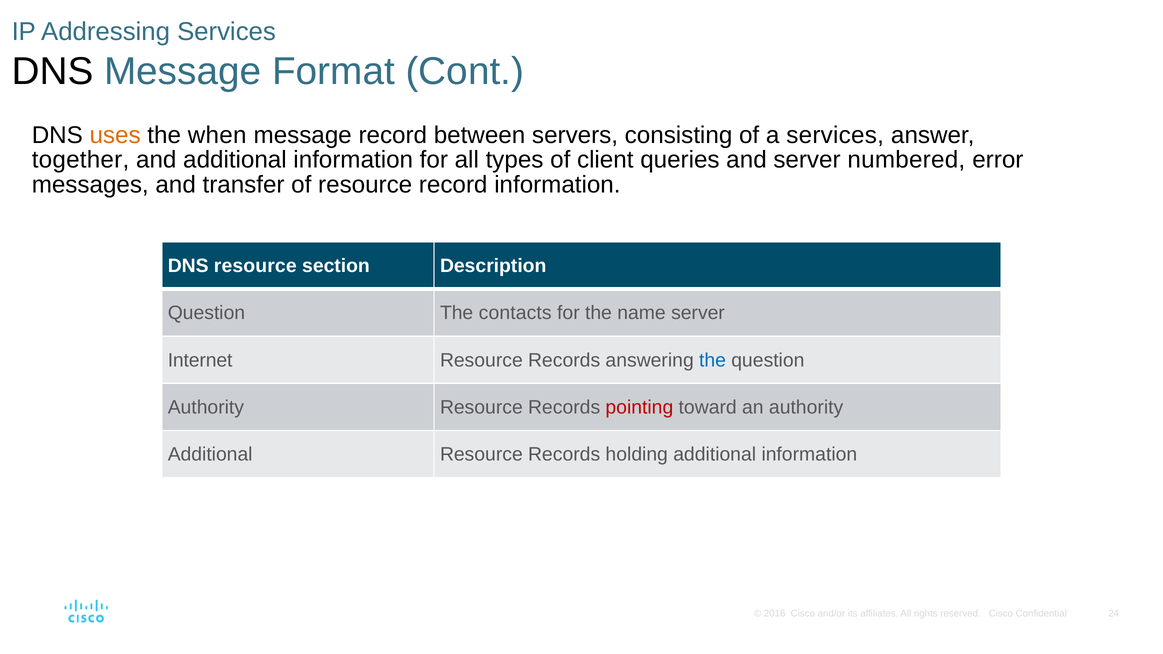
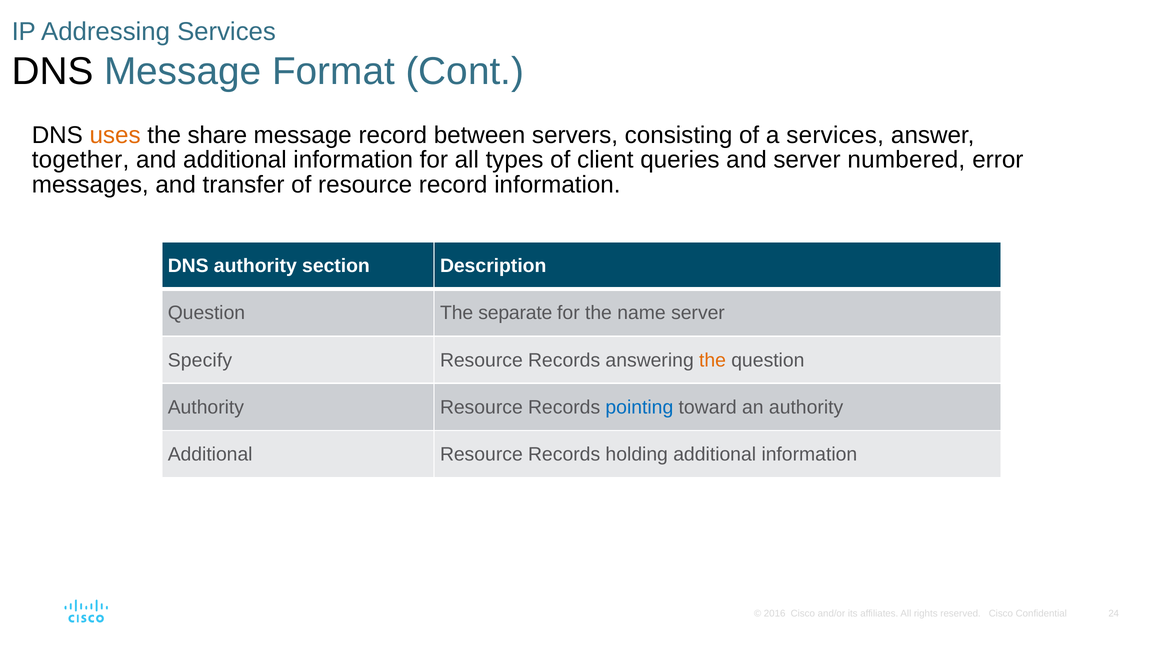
when: when -> share
DNS resource: resource -> authority
contacts: contacts -> separate
Internet: Internet -> Specify
the at (712, 360) colour: blue -> orange
pointing colour: red -> blue
